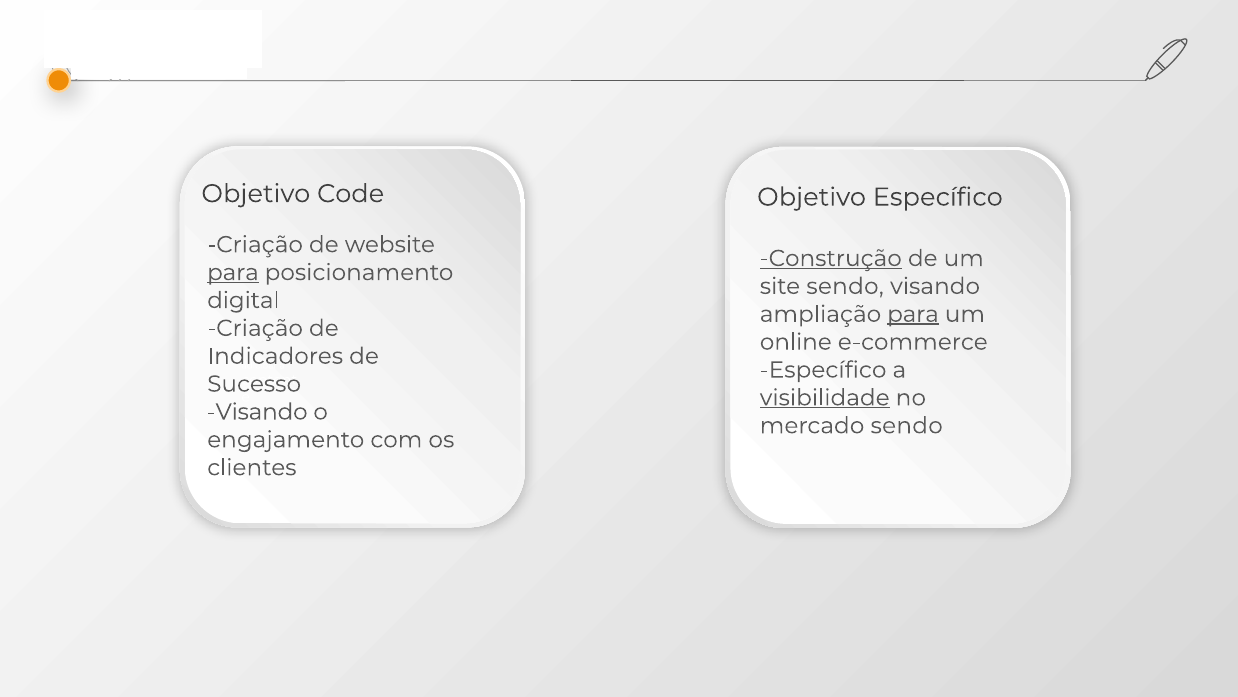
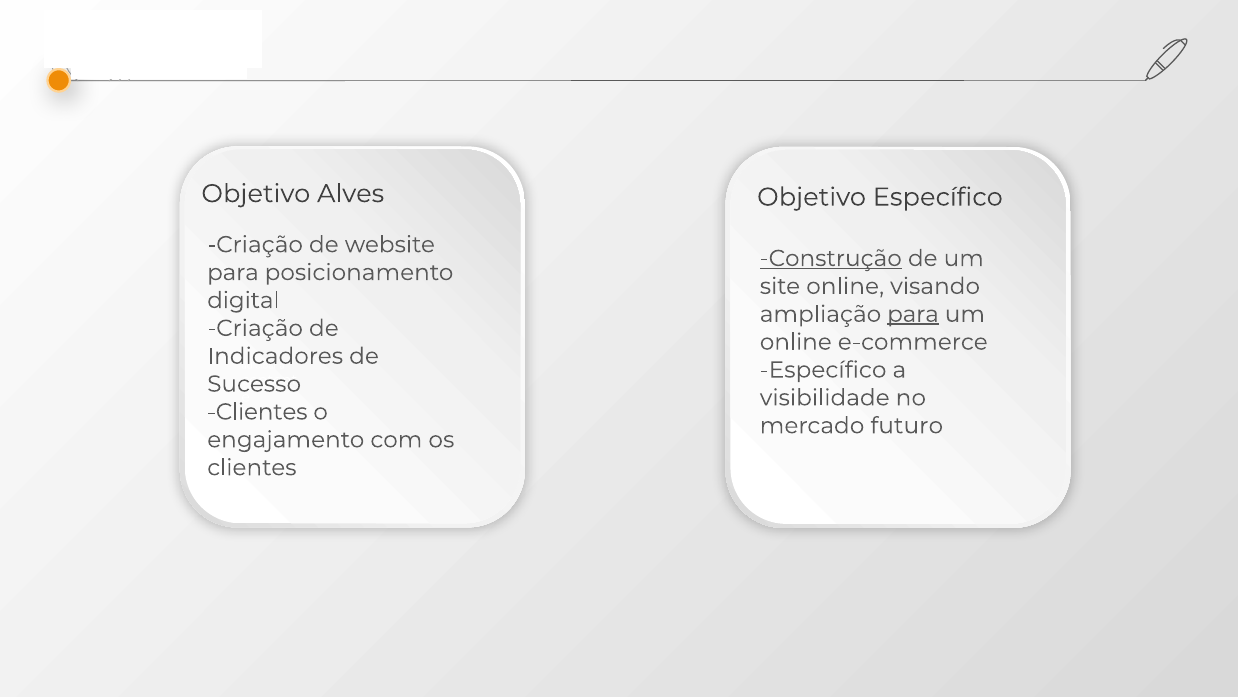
Code: Code -> Alves
para at (233, 272) underline: present -> none
site sendo: sendo -> online
visibilidade underline: present -> none
Visando at (257, 412): Visando -> Clientes
mercado sendo: sendo -> futuro
